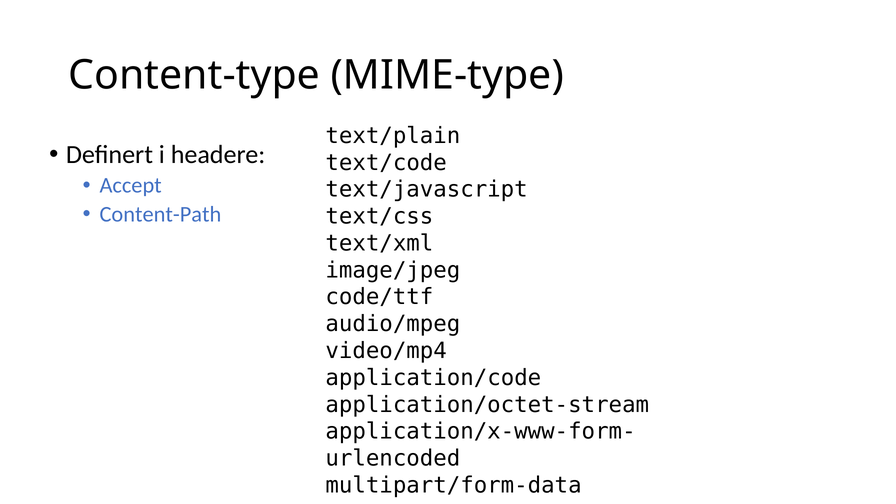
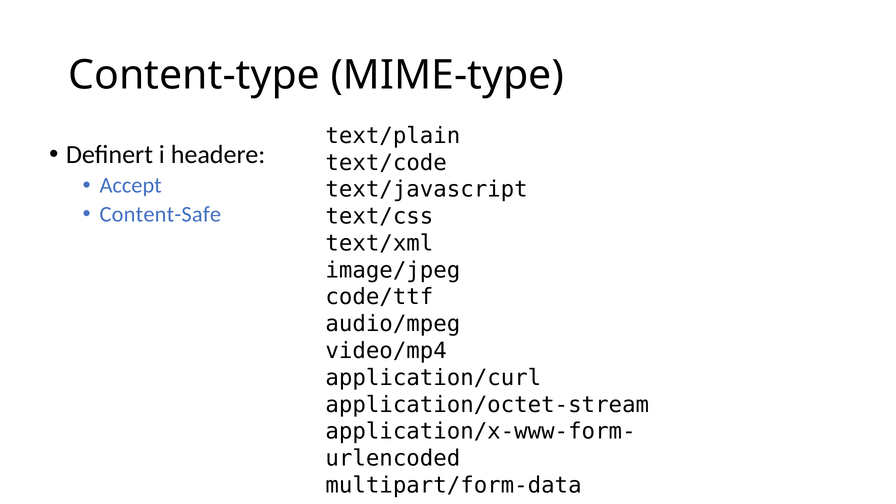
Content-Path: Content-Path -> Content-Safe
application/code: application/code -> application/curl
